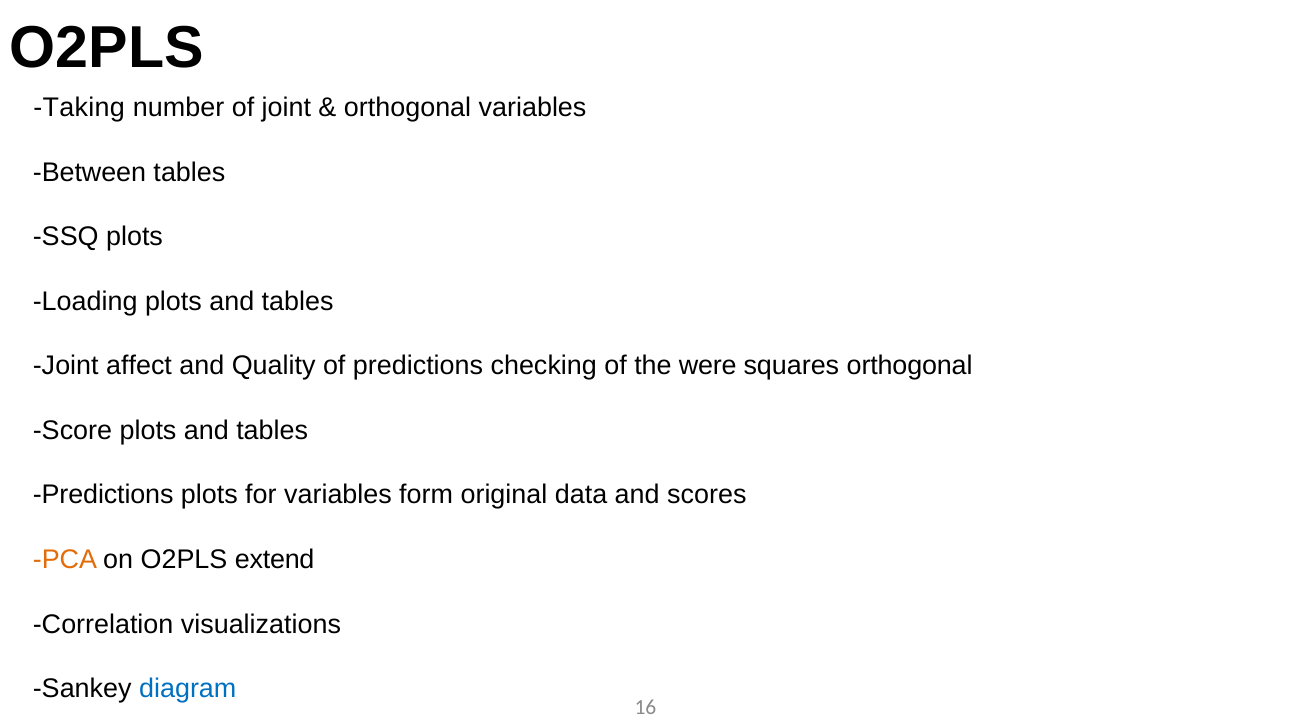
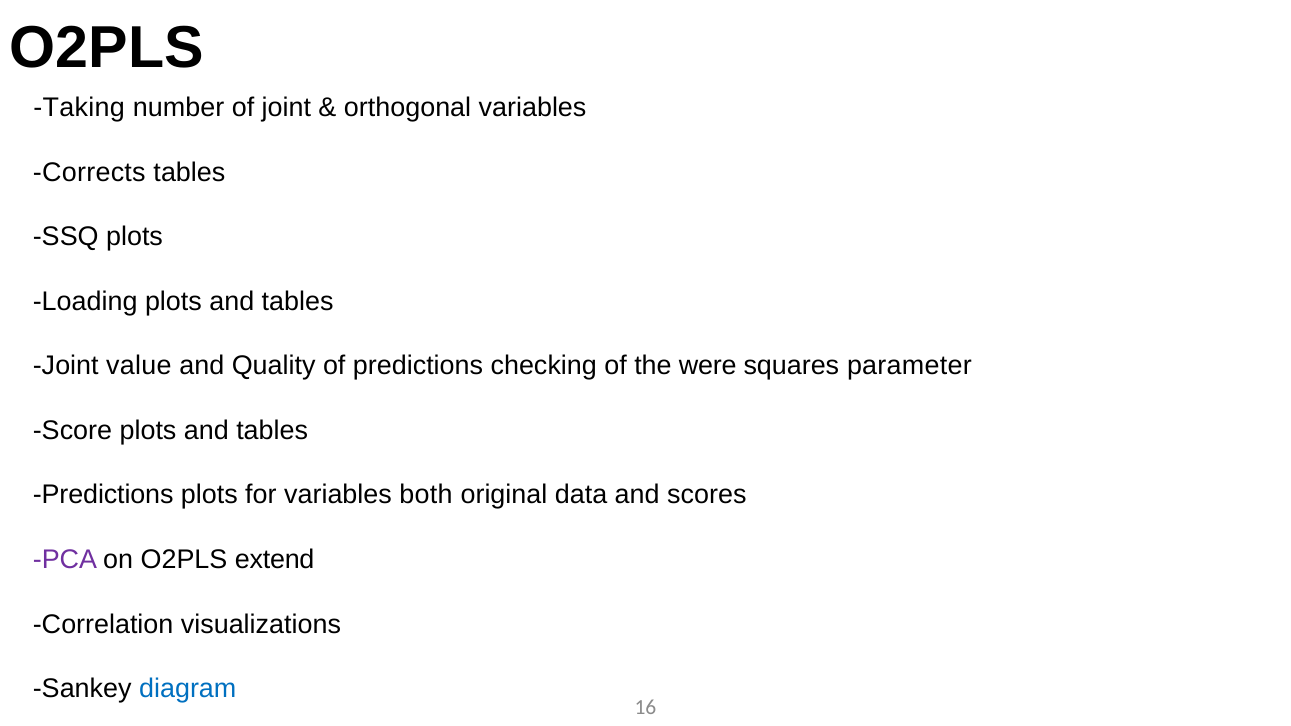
Between: Between -> Corrects
affect: affect -> value
squares orthogonal: orthogonal -> parameter
form: form -> both
PCA colour: orange -> purple
